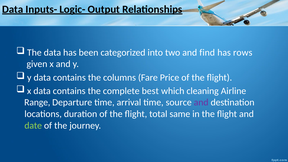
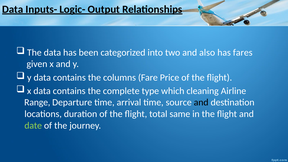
find: find -> also
rows: rows -> fares
best: best -> type
and at (201, 102) colour: purple -> black
